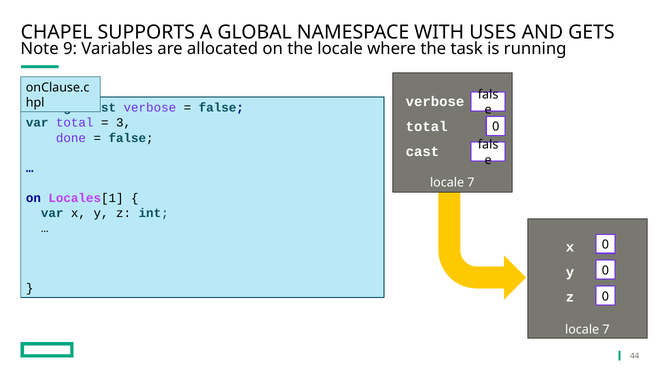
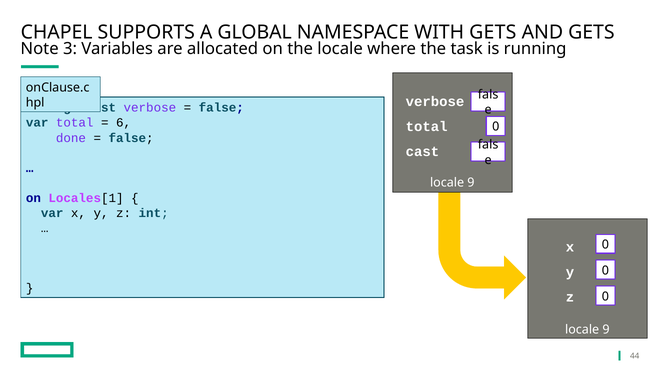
WITH USES: USES -> GETS
9: 9 -> 3
3: 3 -> 6
7 at (471, 182): 7 -> 9
7 at (606, 329): 7 -> 9
